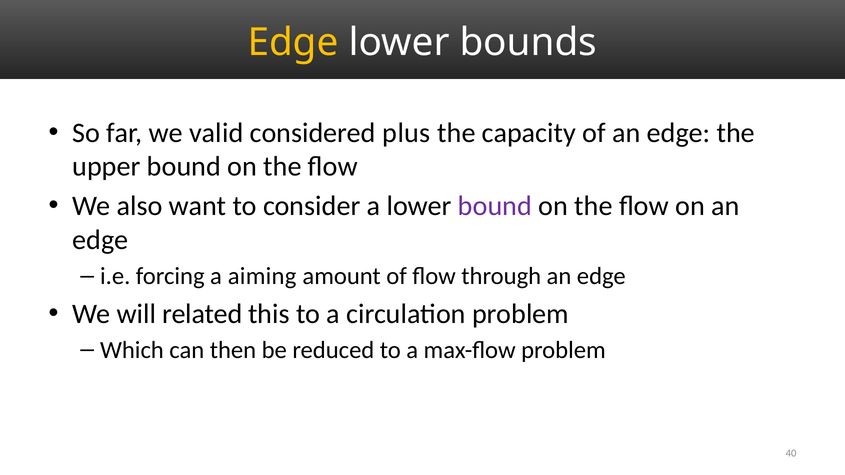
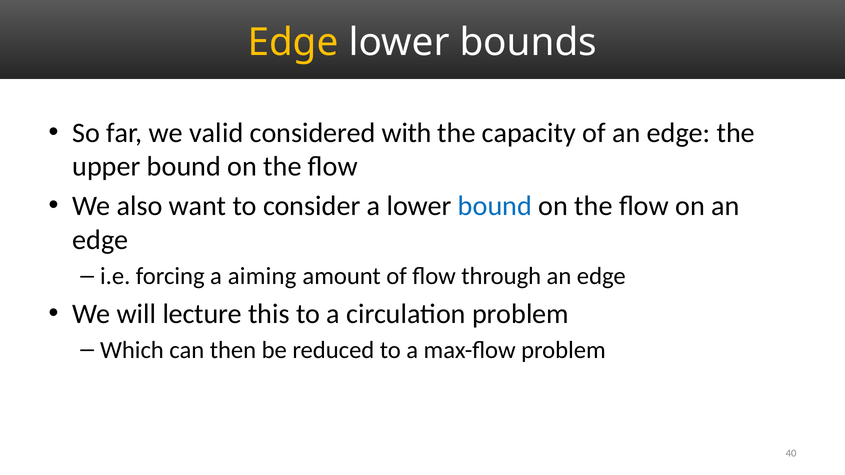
plus: plus -> with
bound at (495, 206) colour: purple -> blue
related: related -> lecture
